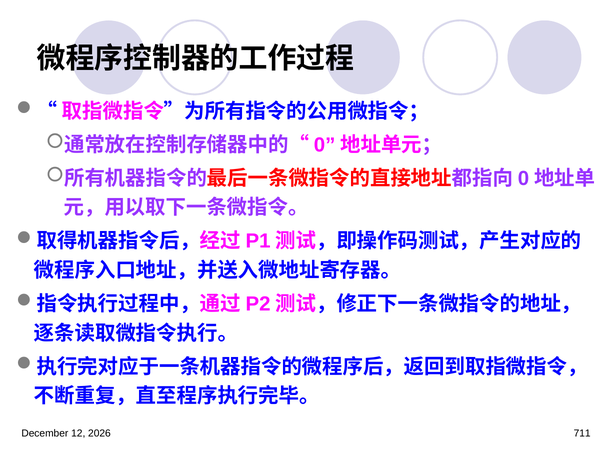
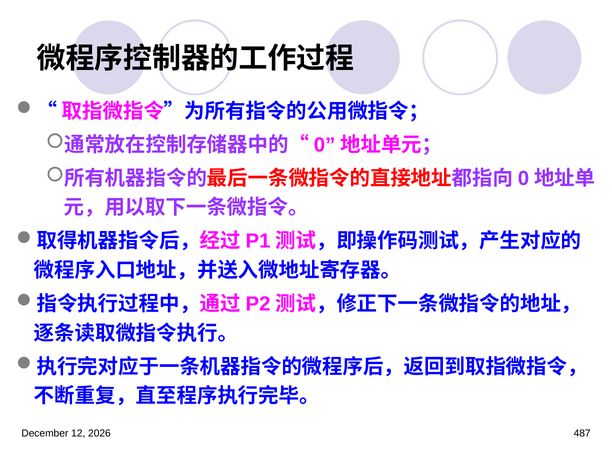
711: 711 -> 487
